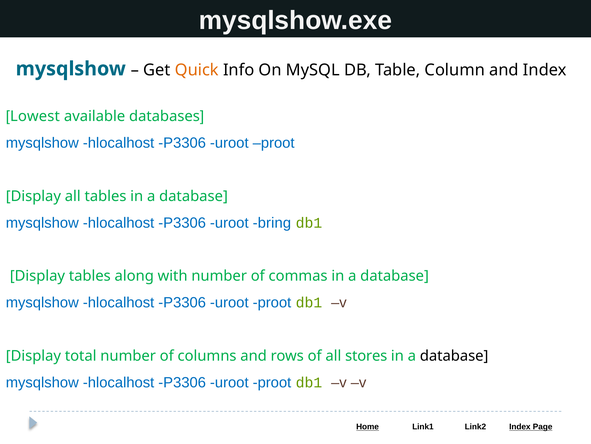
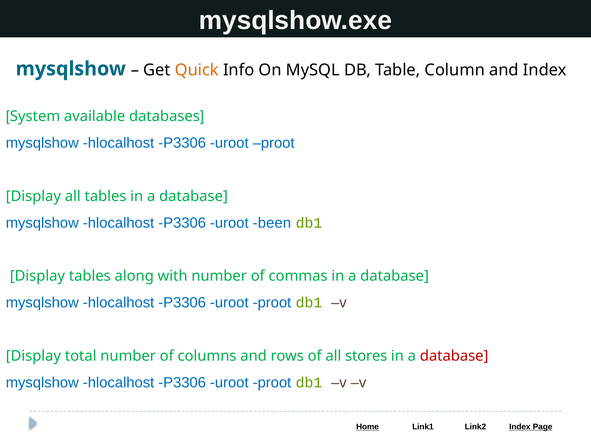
Lowest: Lowest -> System
bring: bring -> been
database at (454, 355) colour: black -> red
